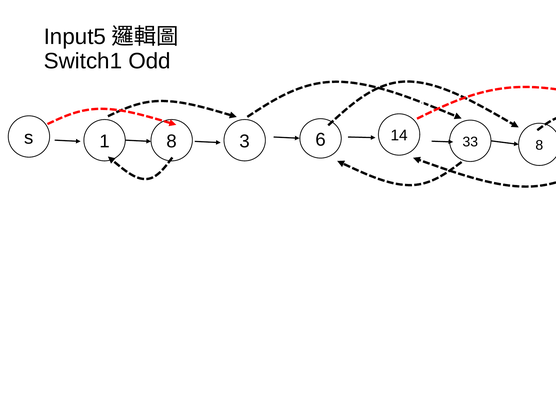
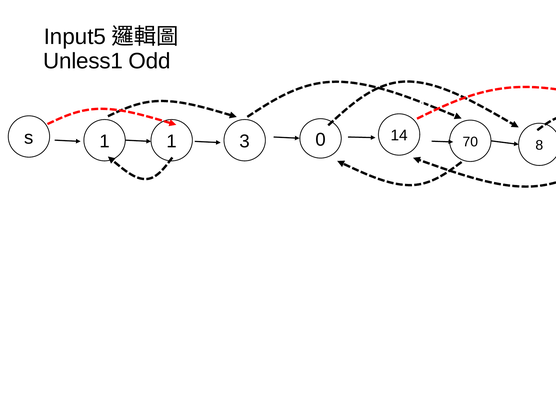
Switch1: Switch1 -> Unless1
33: 33 -> 70
1 8: 8 -> 1
6: 6 -> 0
